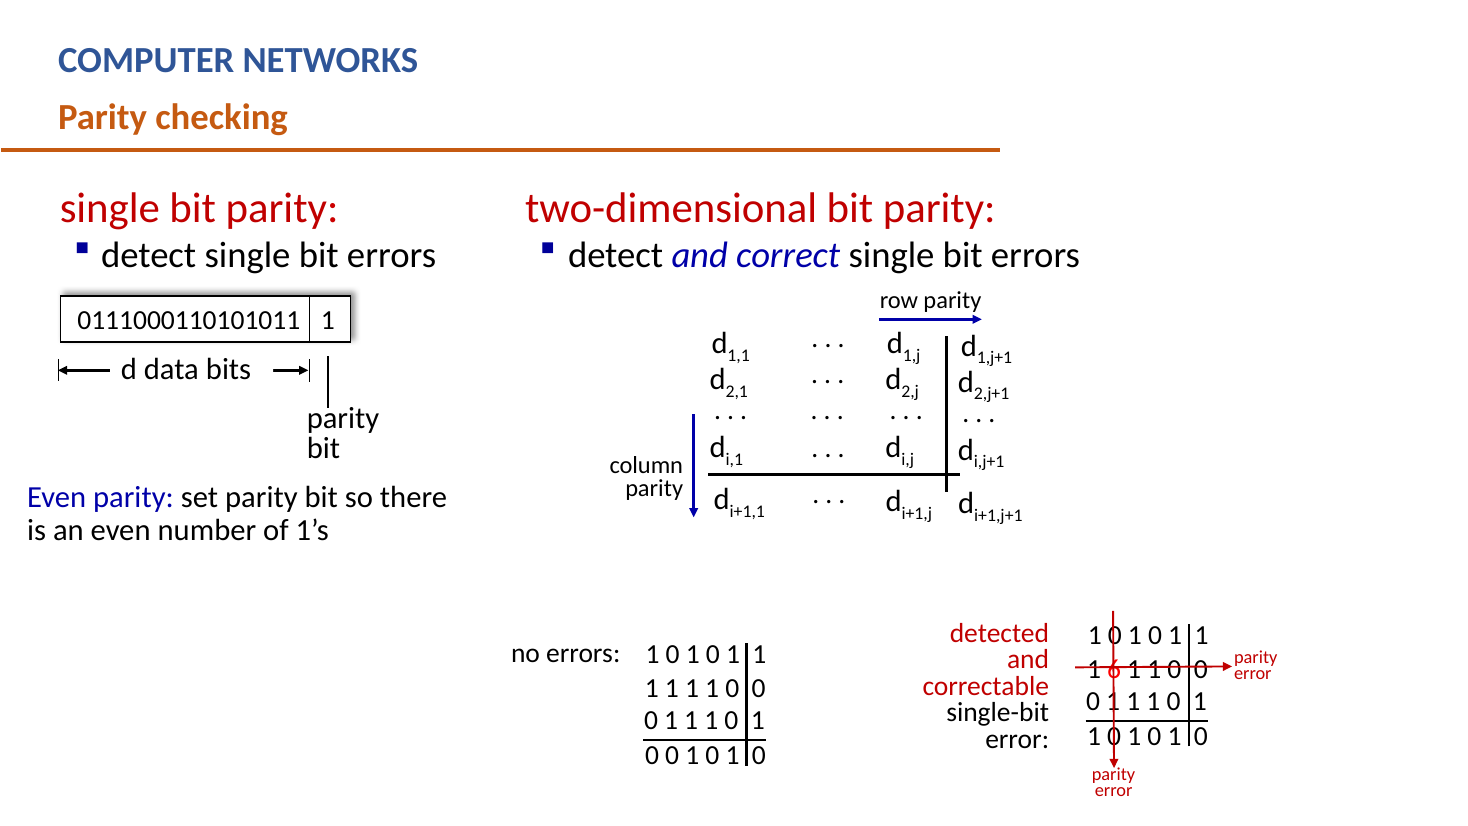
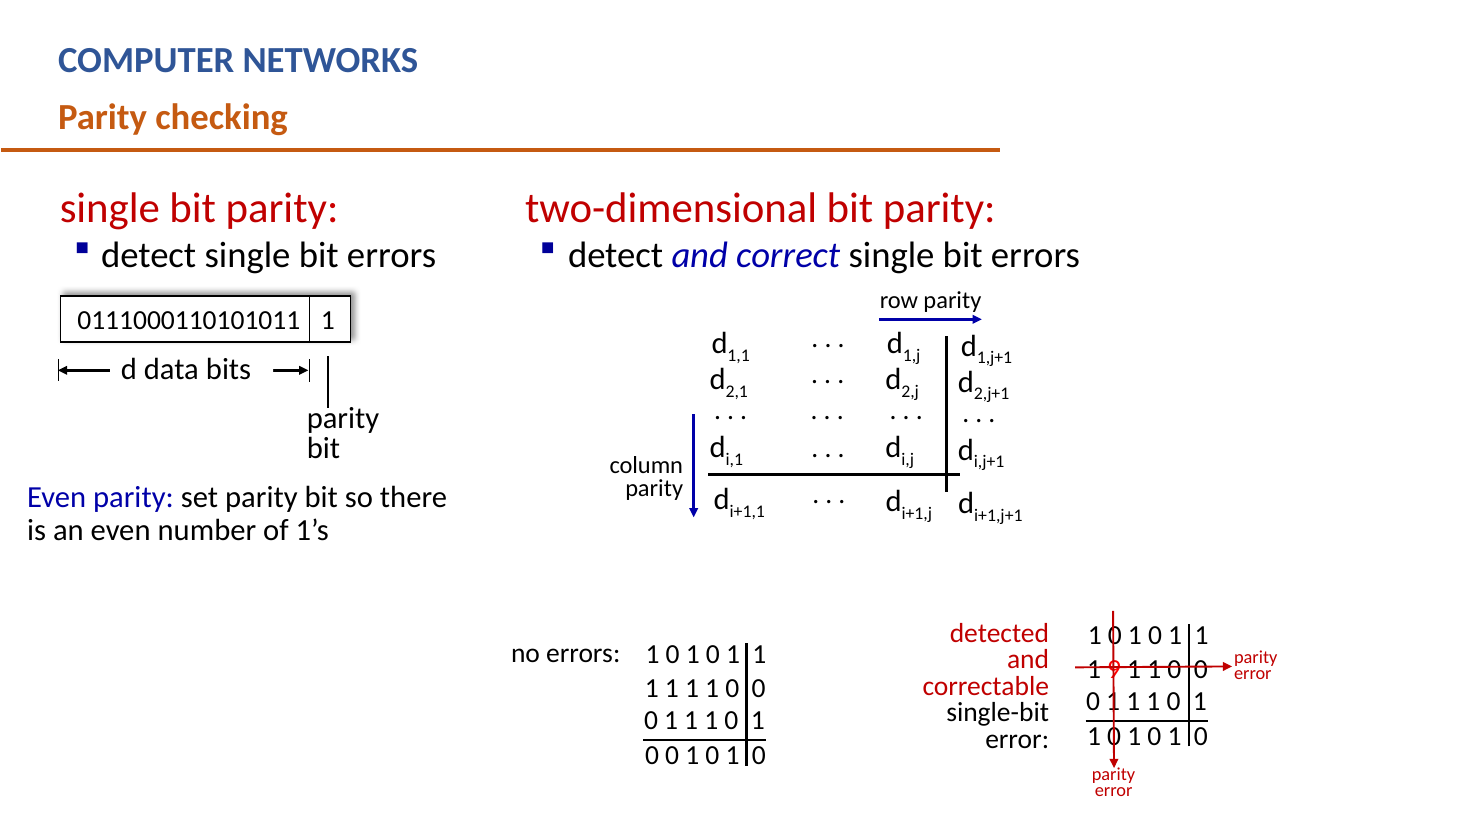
6: 6 -> 9
